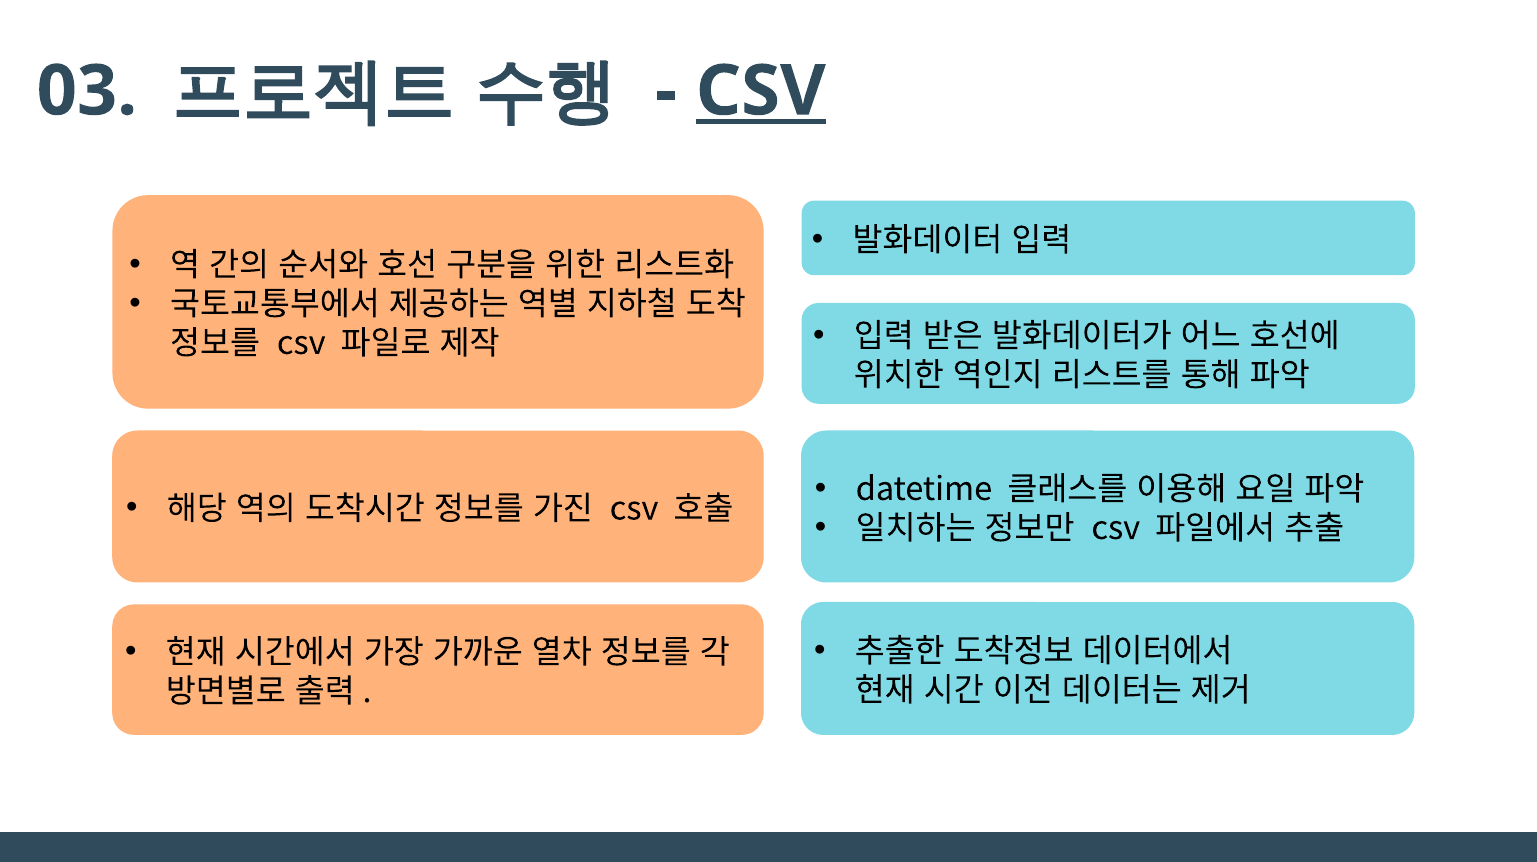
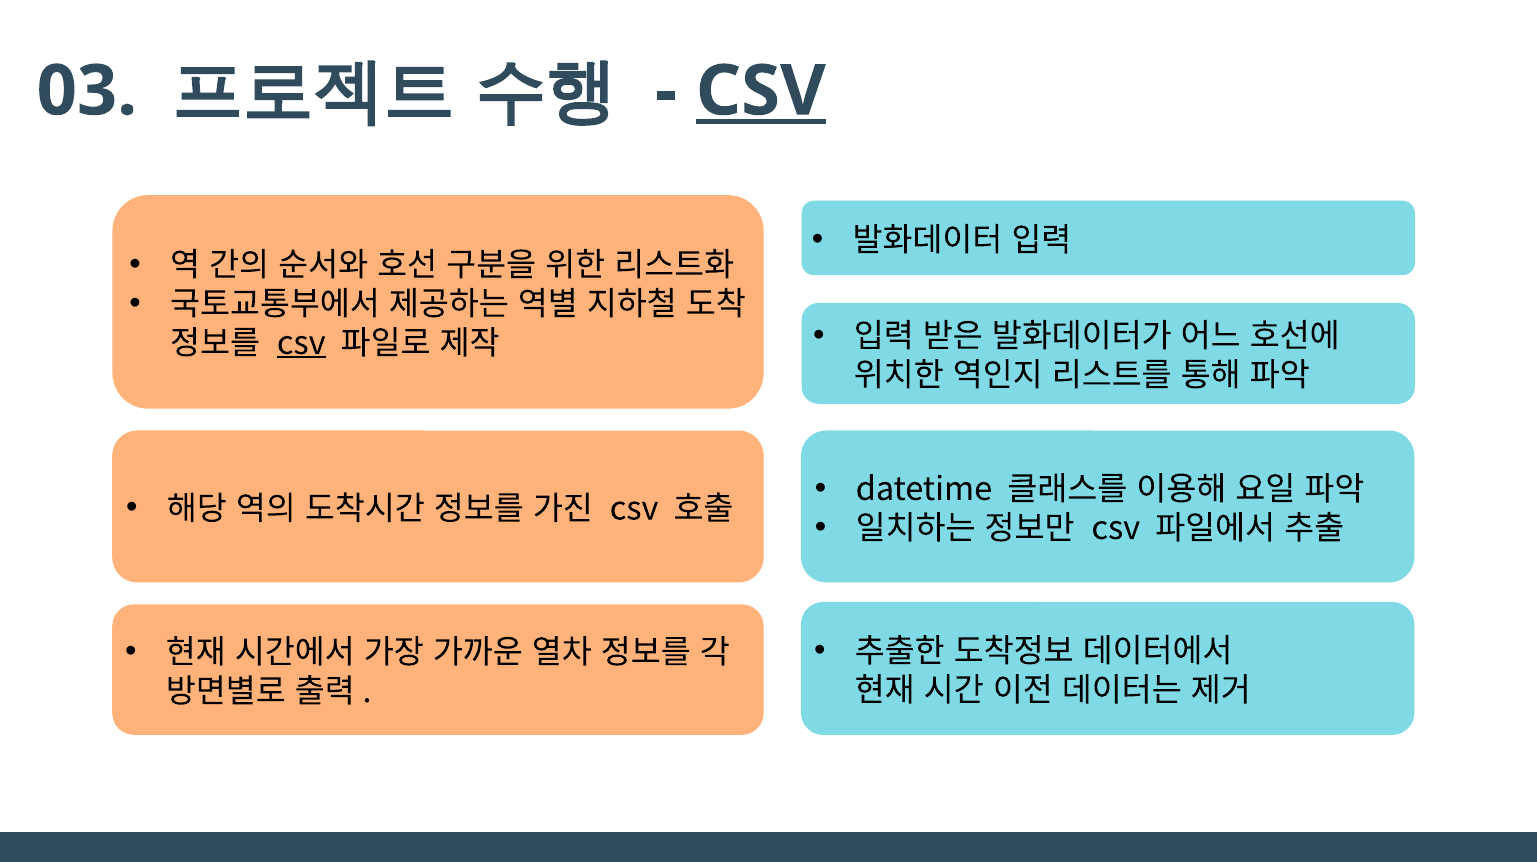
csv at (301, 343) underline: none -> present
